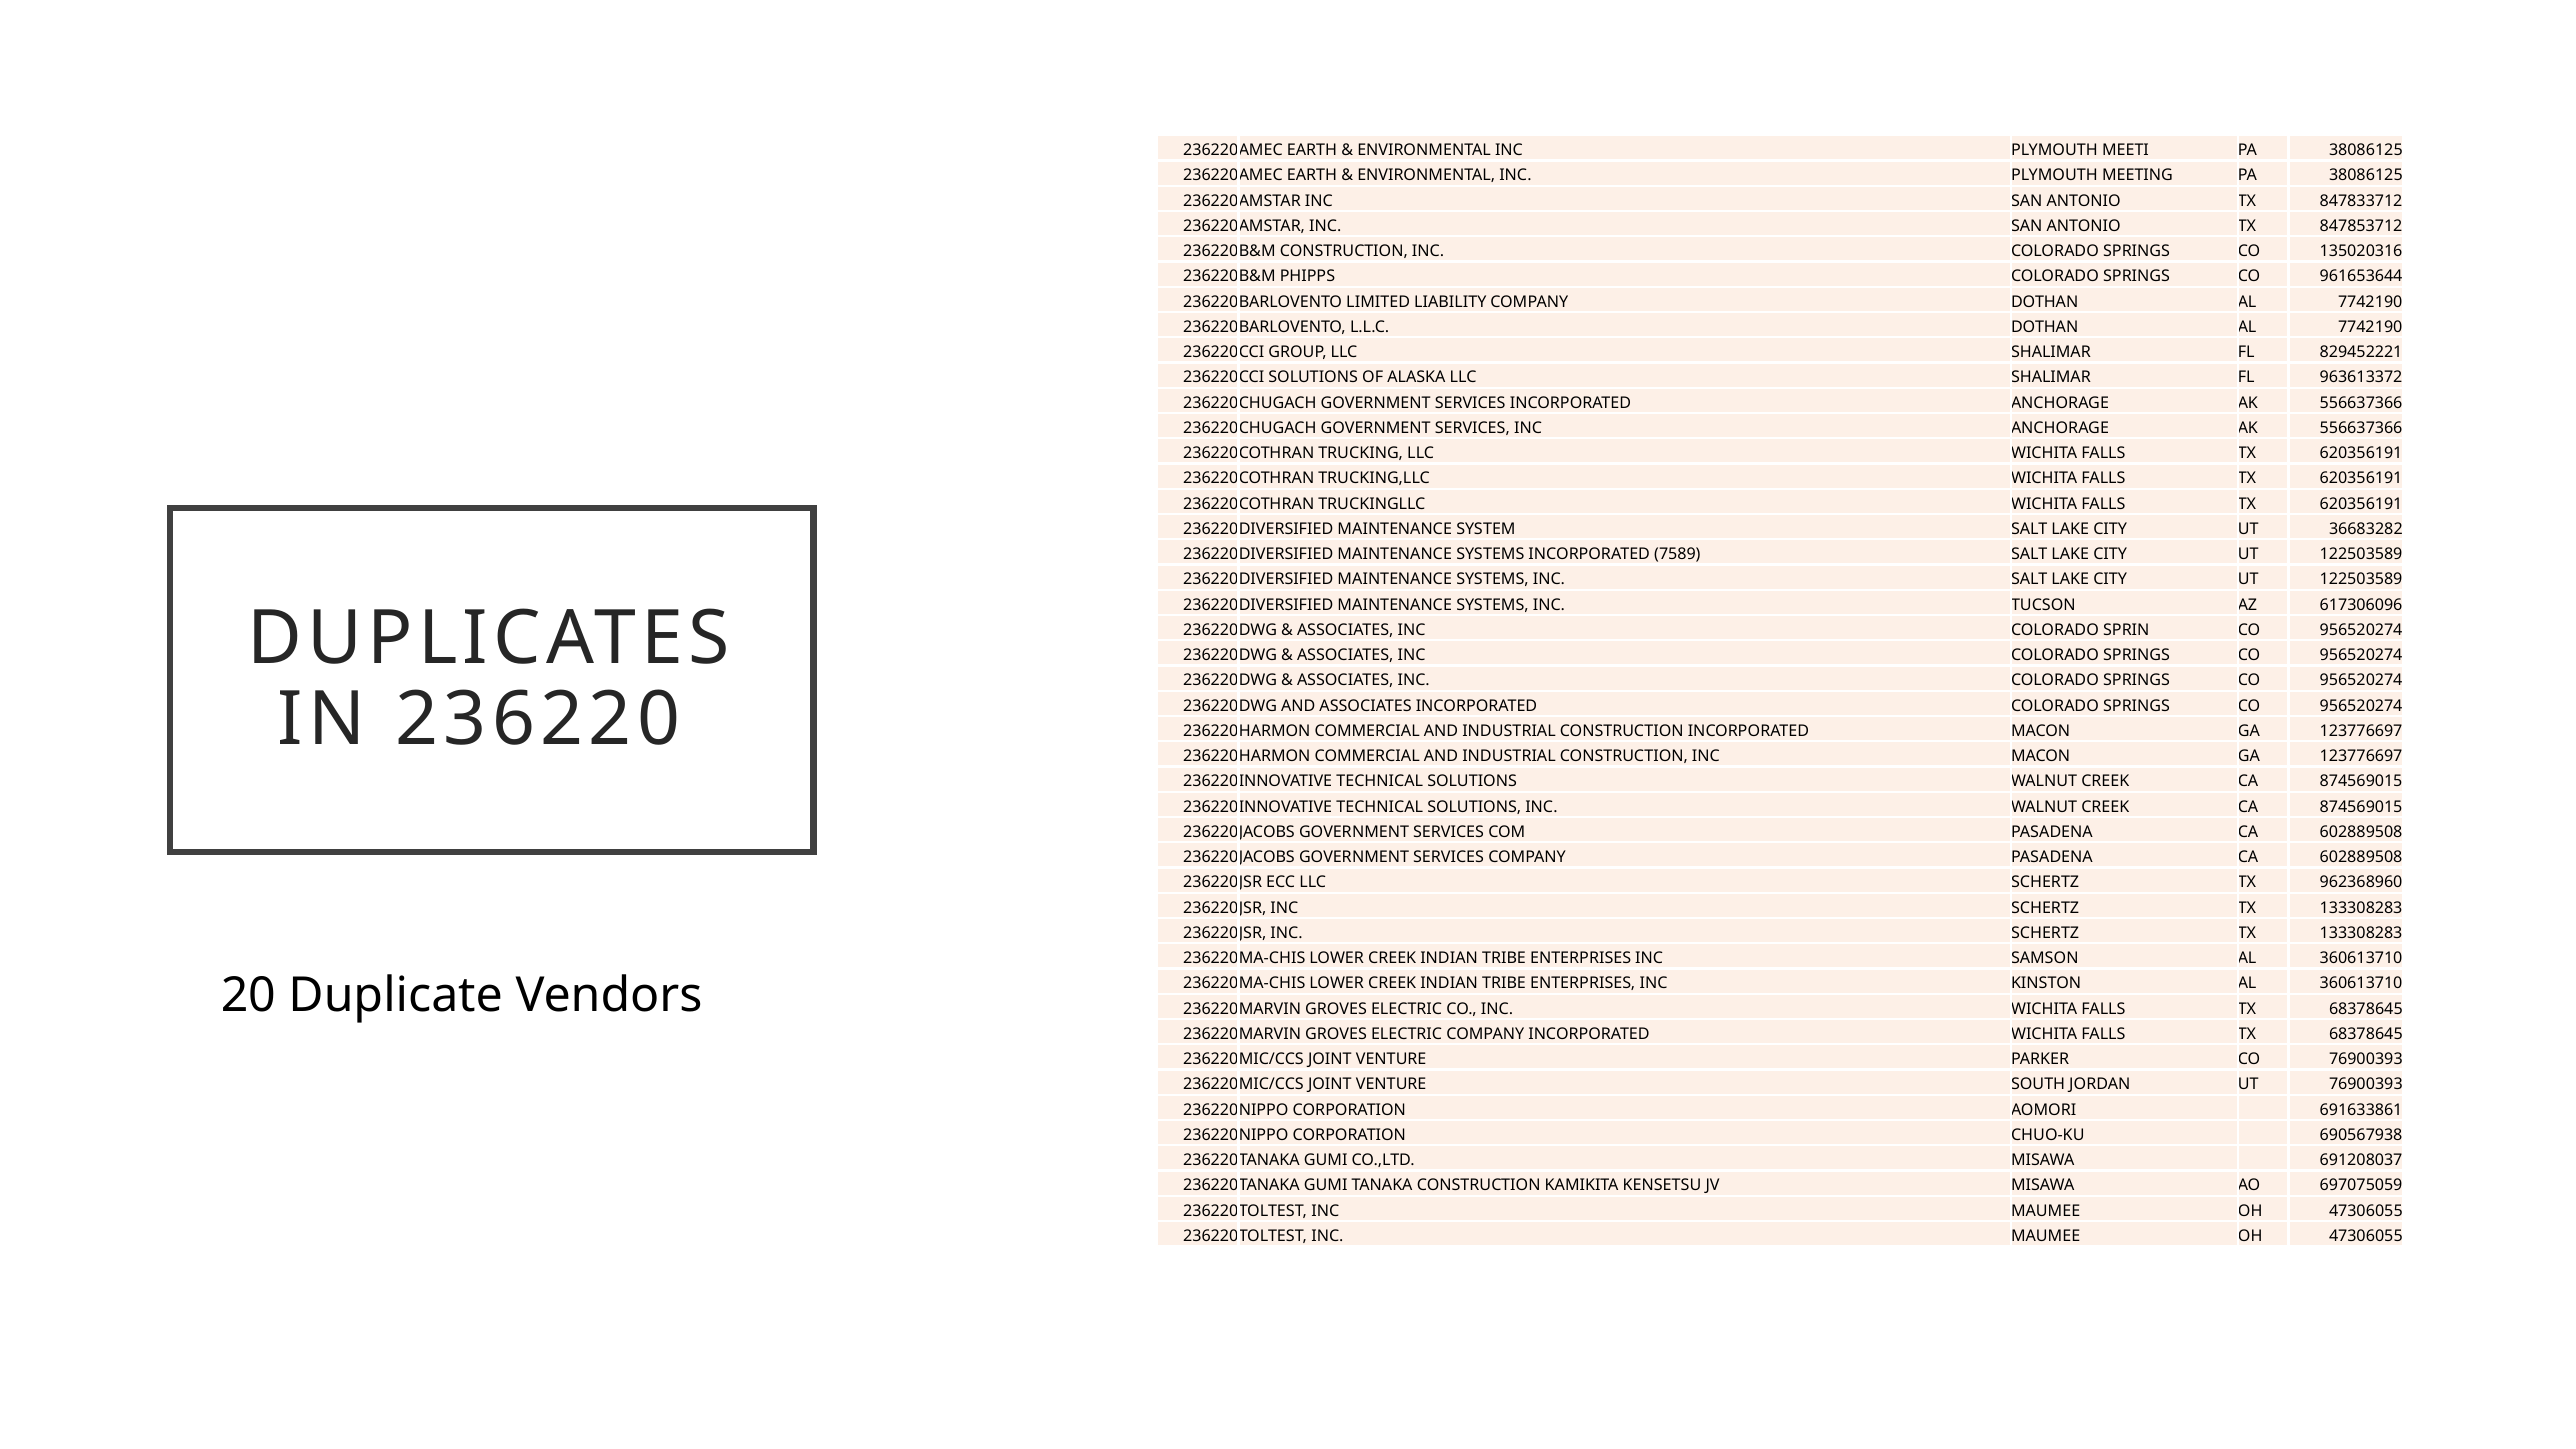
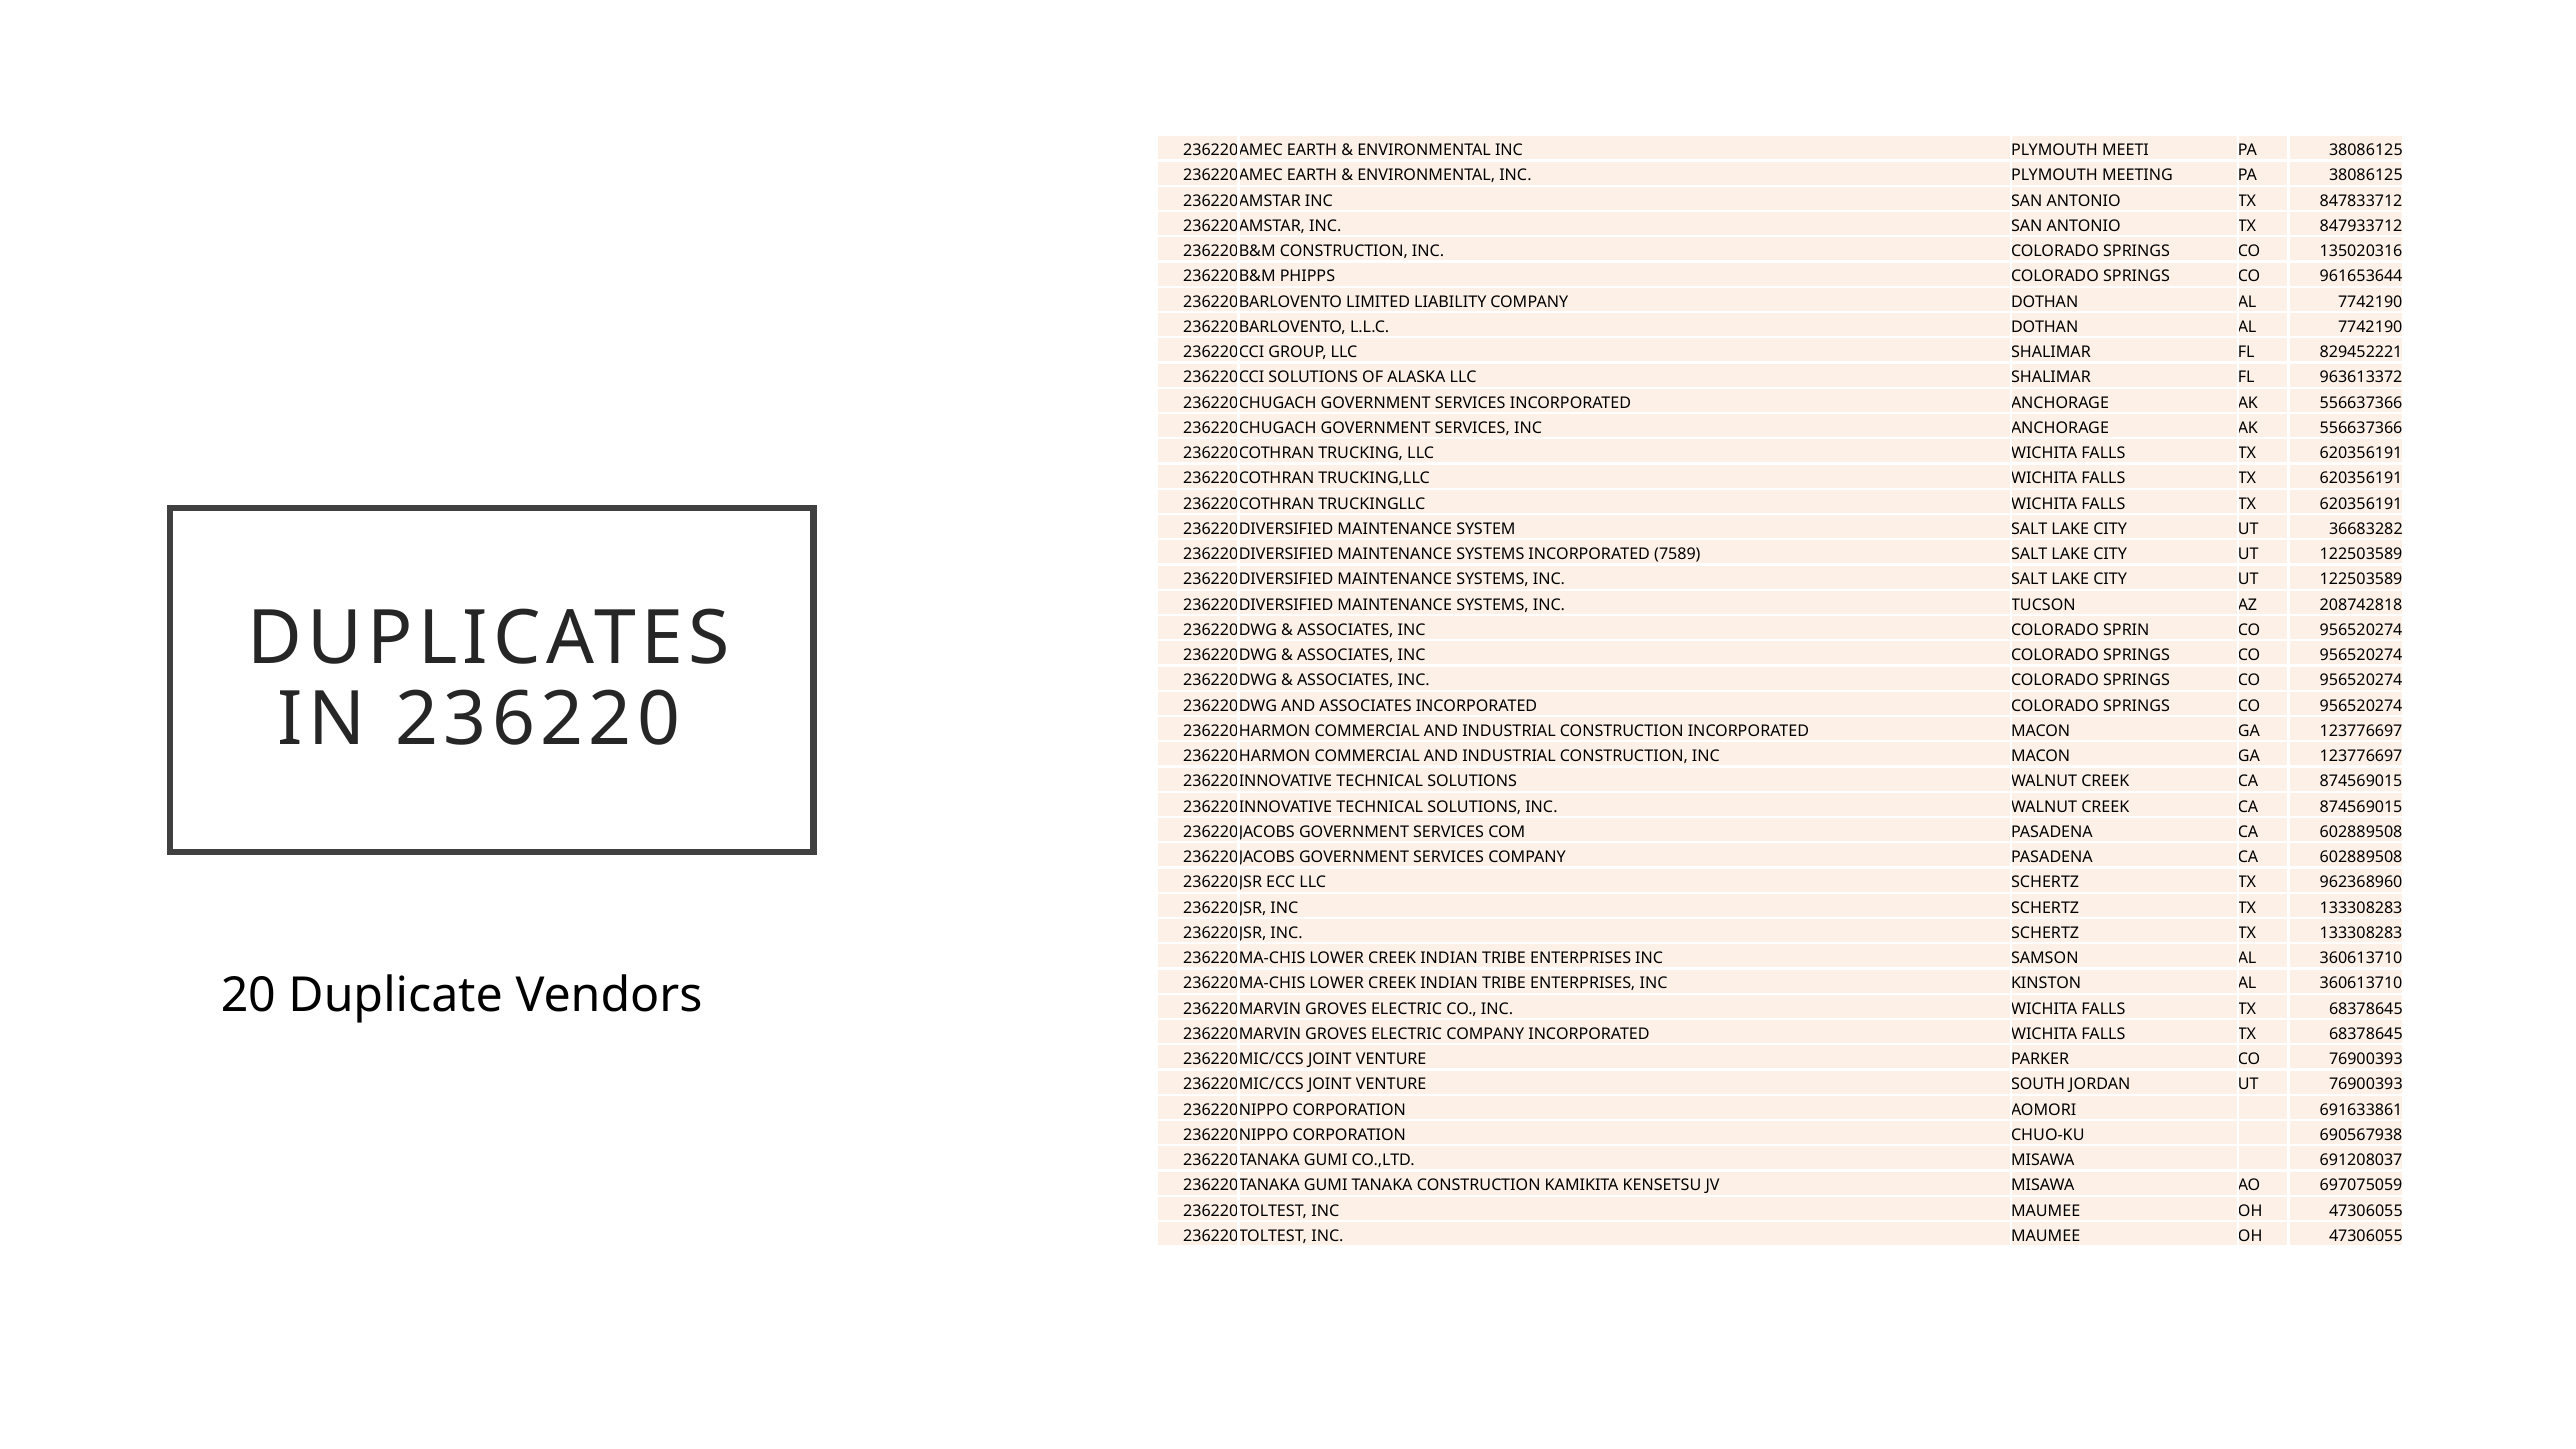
847853712: 847853712 -> 847933712
617306096: 617306096 -> 208742818
